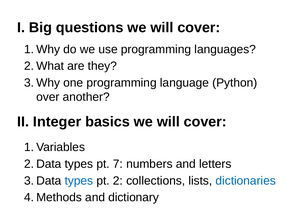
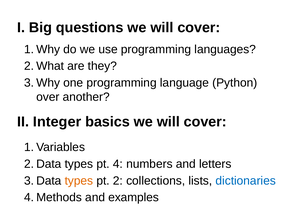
7: 7 -> 4
types at (79, 180) colour: blue -> orange
dictionary: dictionary -> examples
